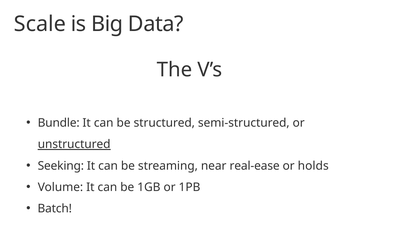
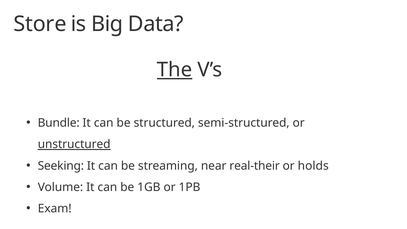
Scale: Scale -> Store
The underline: none -> present
real-ease: real-ease -> real-their
Batch: Batch -> Exam
